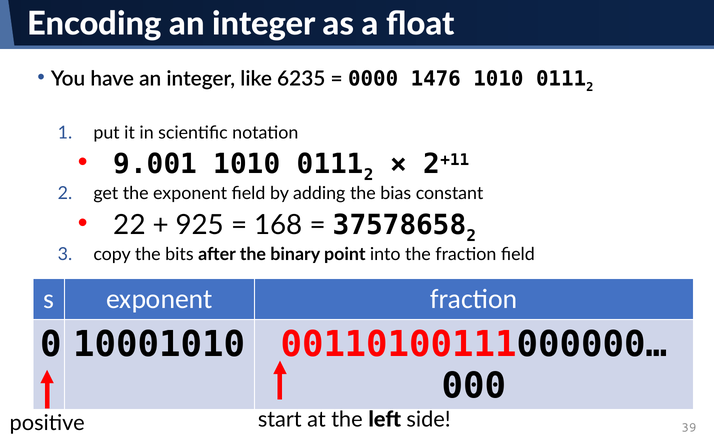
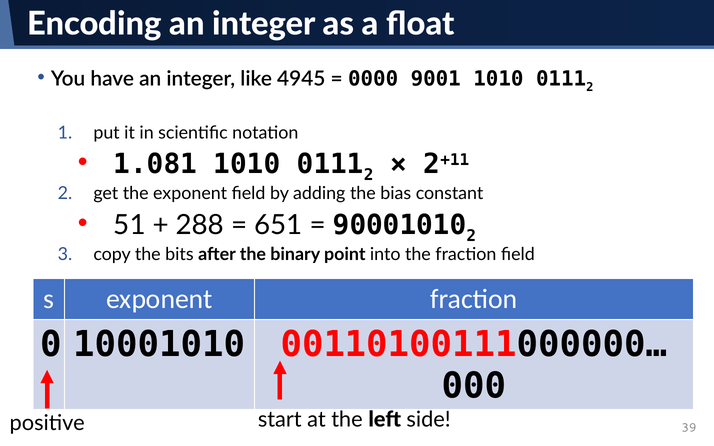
6235: 6235 -> 4945
1476: 1476 -> 9001
9.001: 9.001 -> 1.081
22: 22 -> 51
925: 925 -> 288
168: 168 -> 651
37578658: 37578658 -> 90001010
